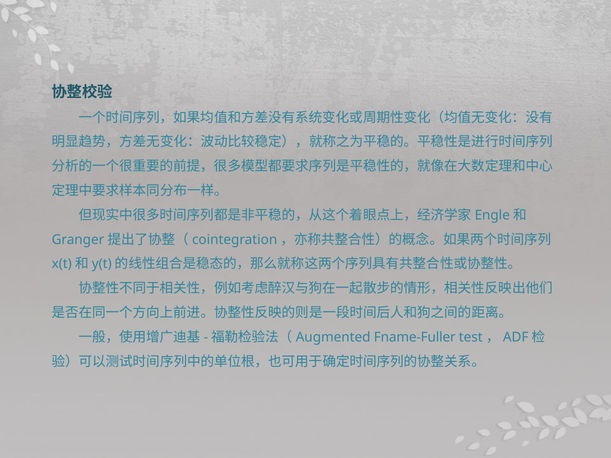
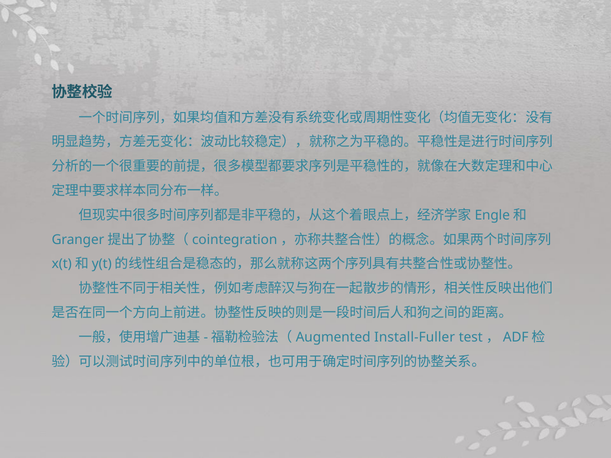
Fname-Fuller: Fname-Fuller -> Install-Fuller
